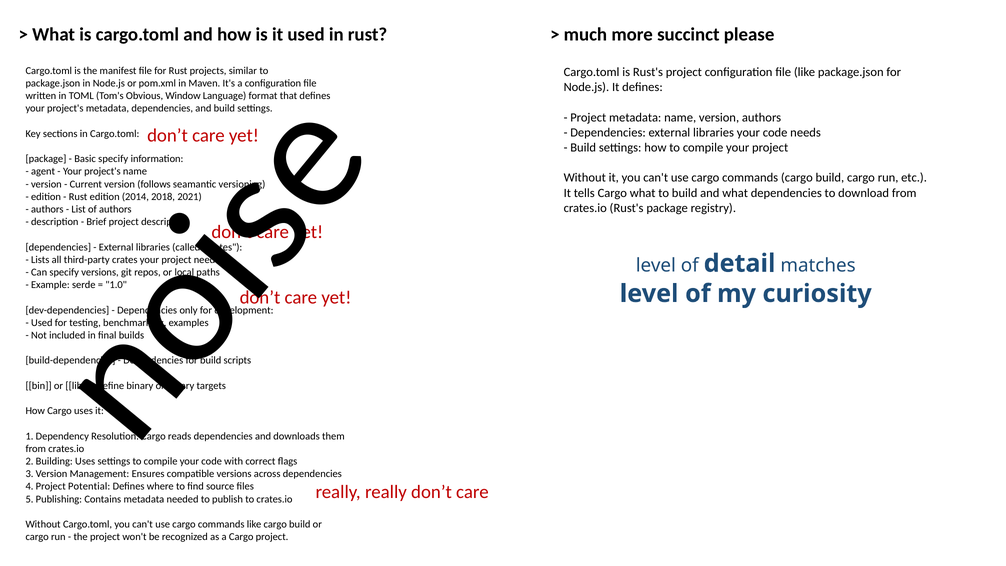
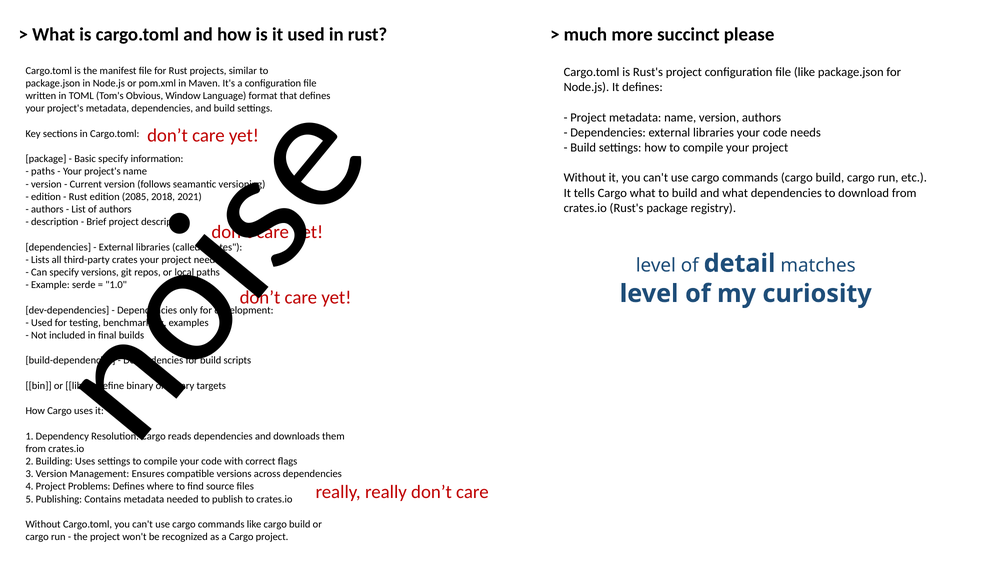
agent at (43, 171): agent -> paths
2014: 2014 -> 2085
Potential: Potential -> Problems
